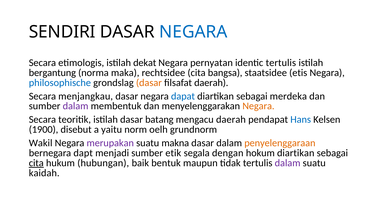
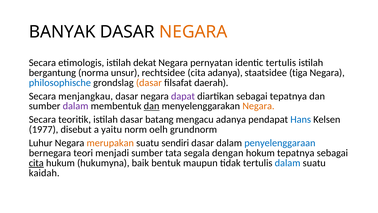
SENDIRI: SENDIRI -> BANYAK
NEGARA at (193, 32) colour: blue -> orange
maka: maka -> unsur
cita bangsa: bangsa -> adanya
etis: etis -> tiga
dapat colour: blue -> purple
sebagai merdeka: merdeka -> tepatnya
dan at (152, 106) underline: none -> present
mengacu daerah: daerah -> adanya
1900: 1900 -> 1977
Wakil: Wakil -> Luhur
merupakan colour: purple -> orange
makna: makna -> sendiri
penyelenggaraan colour: orange -> blue
dapt: dapt -> teori
etik: etik -> tata
hokum diartikan: diartikan -> tepatnya
hubungan: hubungan -> hukumyna
dalam at (288, 163) colour: purple -> blue
